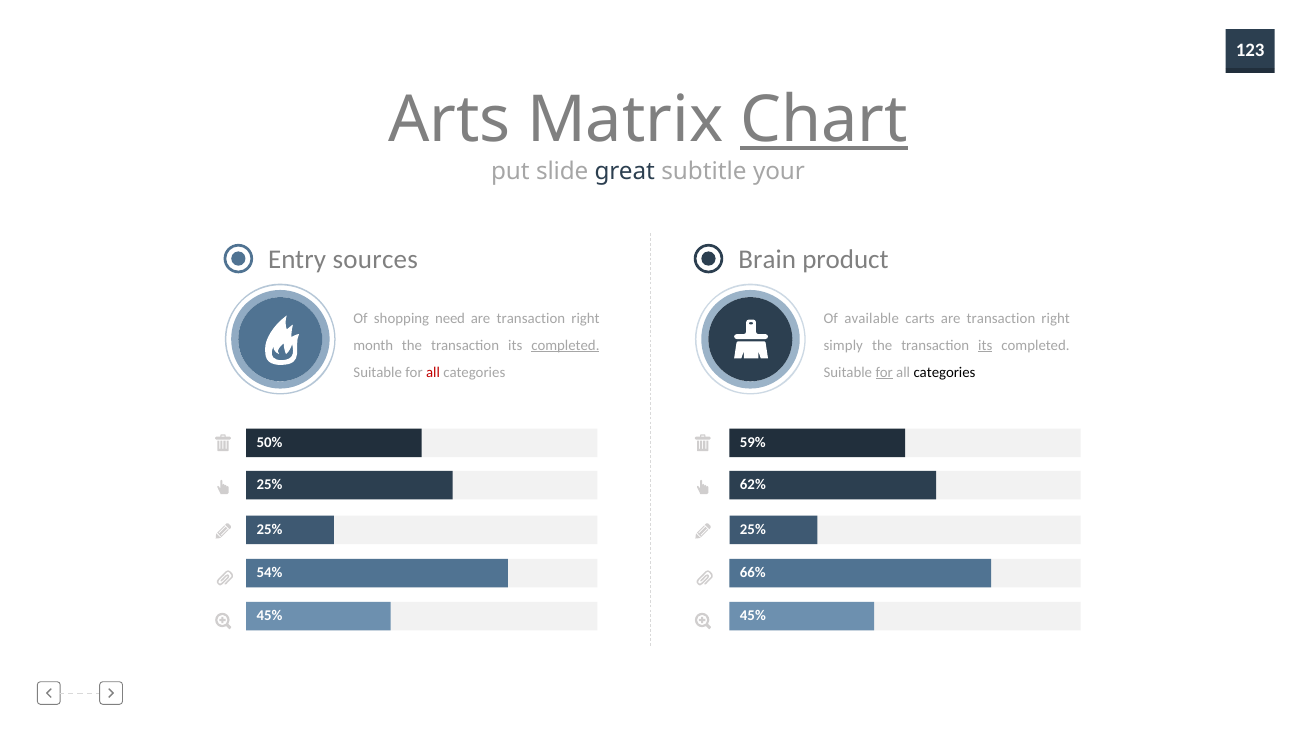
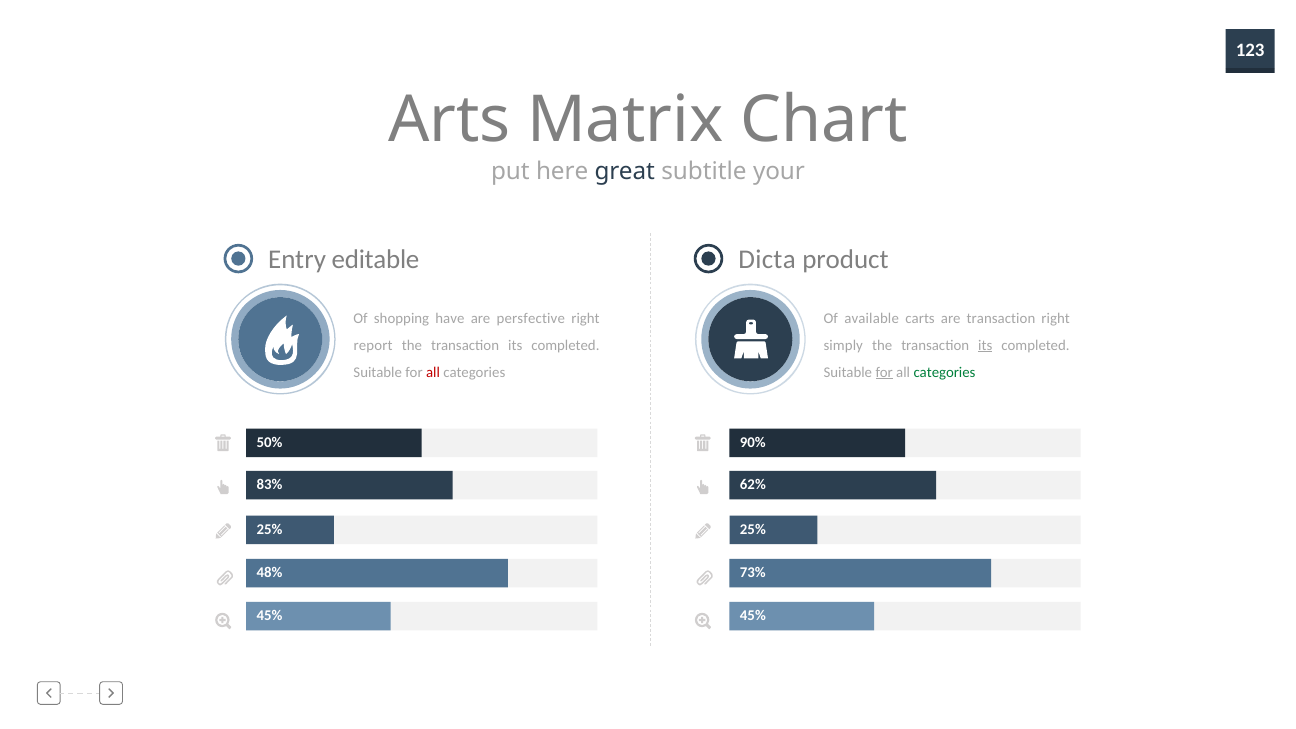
Chart underline: present -> none
slide: slide -> here
sources: sources -> editable
Brain: Brain -> Dicta
need: need -> have
transaction at (531, 319): transaction -> persfective
month: month -> report
completed at (565, 345) underline: present -> none
categories at (945, 372) colour: black -> green
59%: 59% -> 90%
25% at (270, 485): 25% -> 83%
54%: 54% -> 48%
66%: 66% -> 73%
